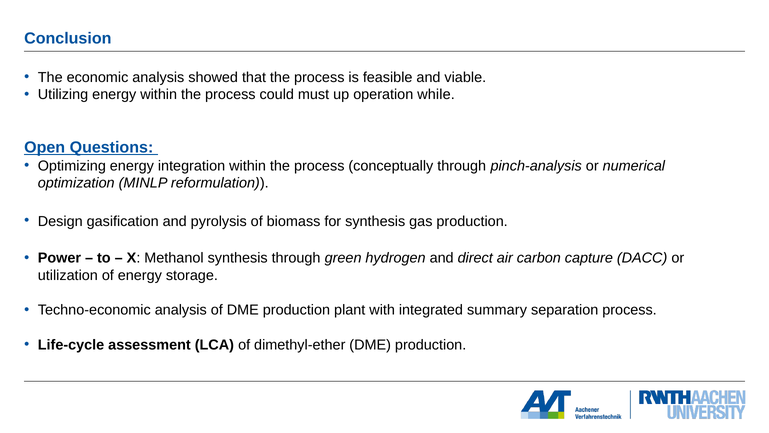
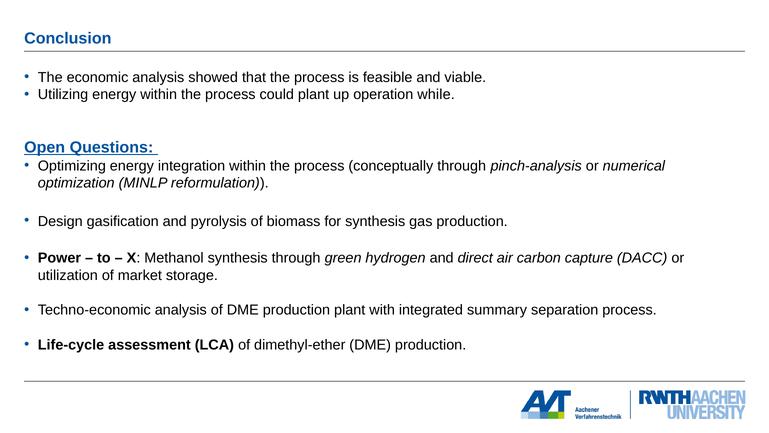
could must: must -> plant
of energy: energy -> market
